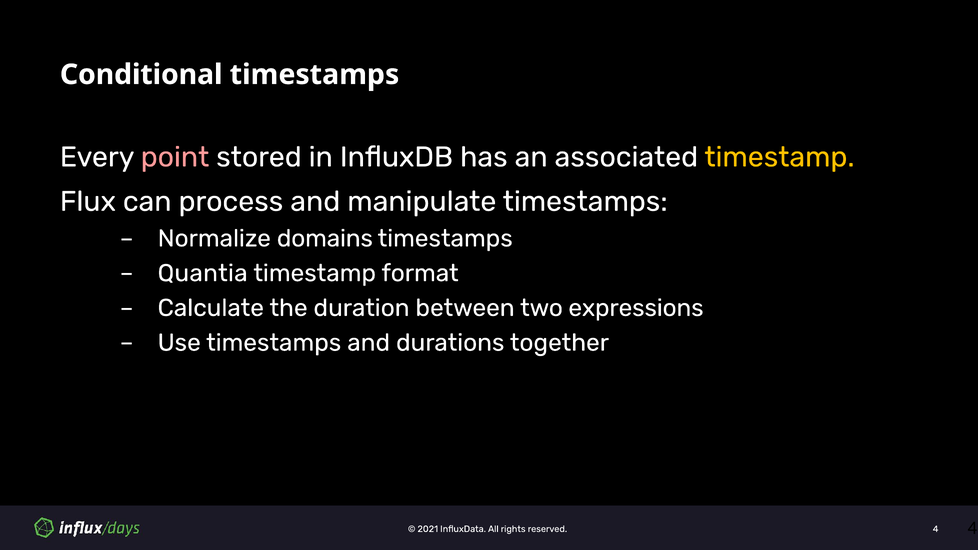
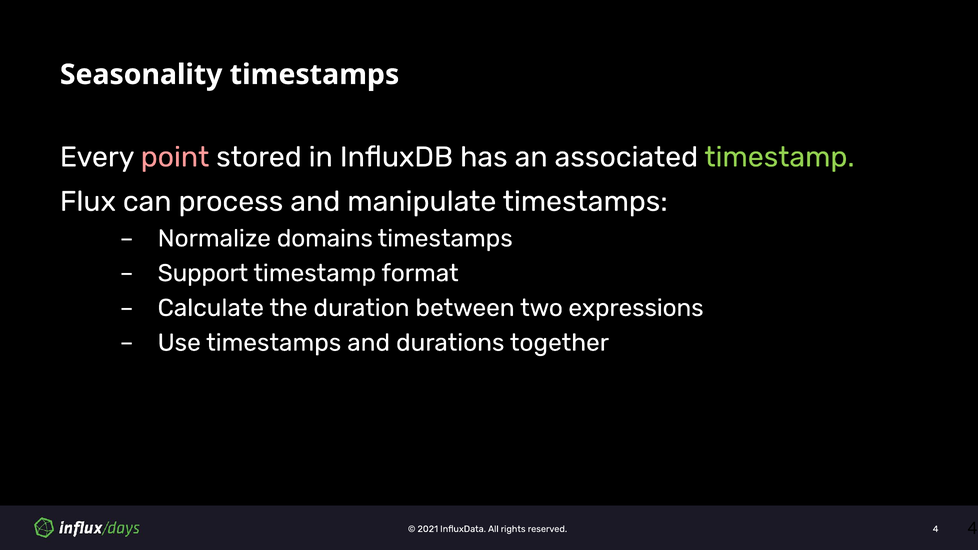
Conditional: Conditional -> Seasonality
timestamp at (780, 157) colour: yellow -> light green
Quantia: Quantia -> Support
